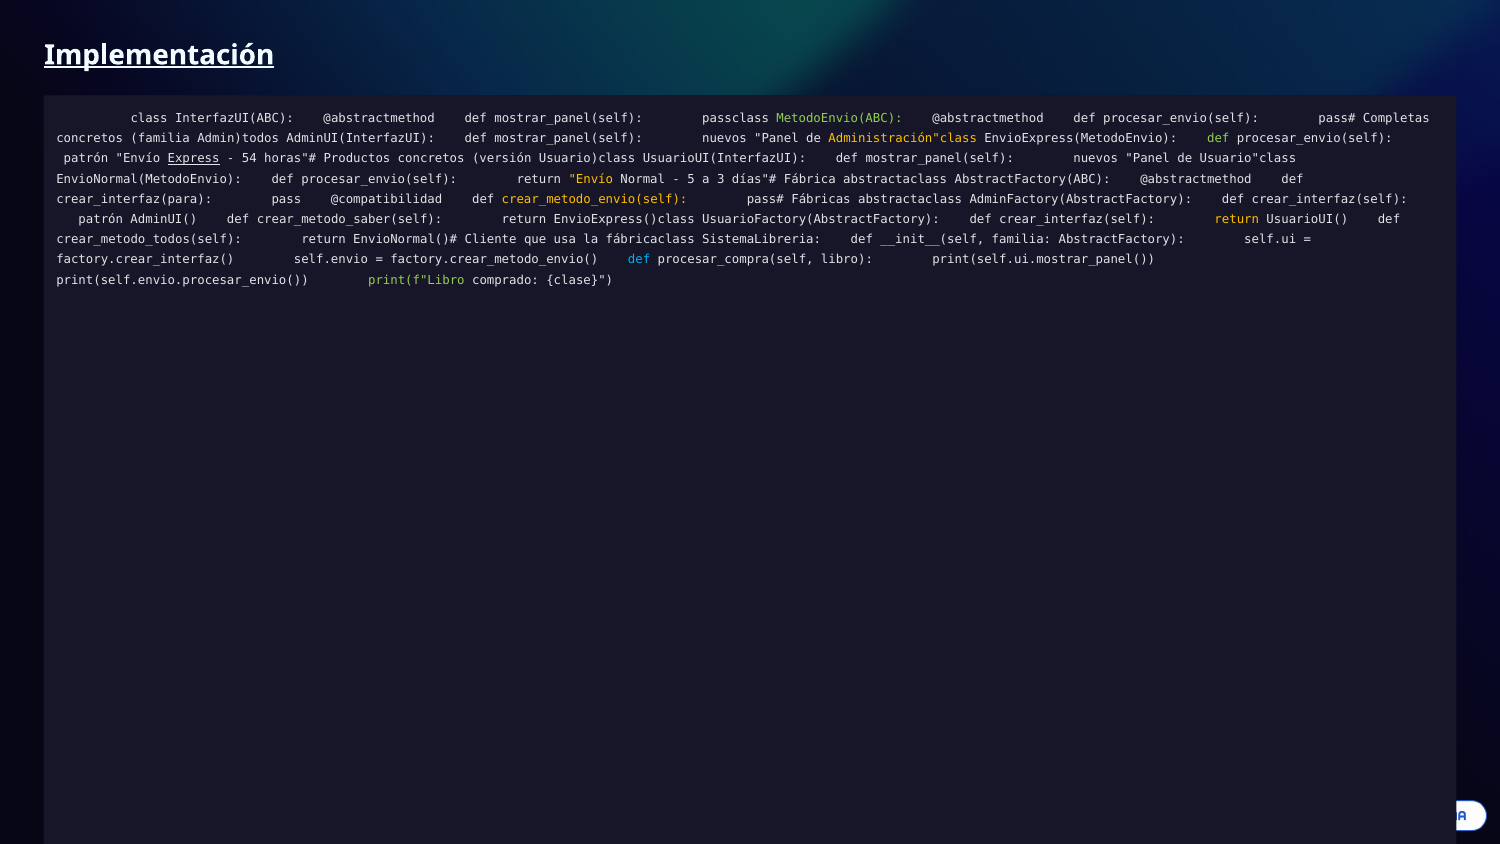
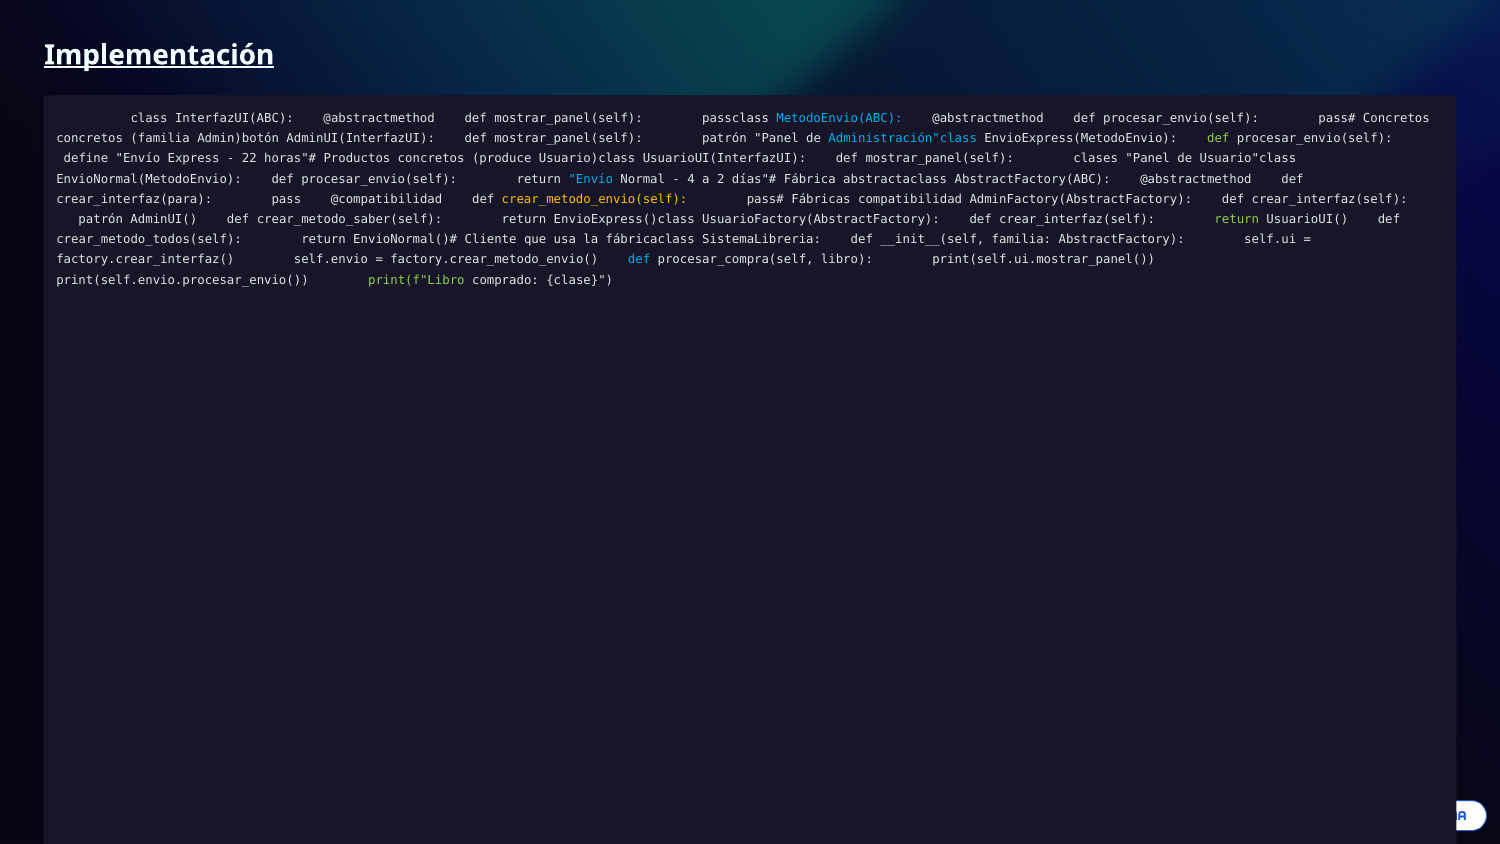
MetodoEnvio(ABC colour: light green -> light blue
Completas at (1396, 118): Completas -> Concretos
Admin)todos: Admin)todos -> Admin)botón
AdminUI(InterfazUI def mostrar_panel(self nuevos: nuevos -> patrón
Administración"class colour: yellow -> light blue
patrón at (86, 159): patrón -> define
Express underline: present -> none
54: 54 -> 22
versión: versión -> produce
UsuarioUI(InterfazUI def mostrar_panel(self nuevos: nuevos -> clases
Envío at (591, 179) colour: yellow -> light blue
5: 5 -> 4
3: 3 -> 2
Fábricas abstractaclass: abstractaclass -> compatibilidad
return at (1237, 219) colour: yellow -> light green
